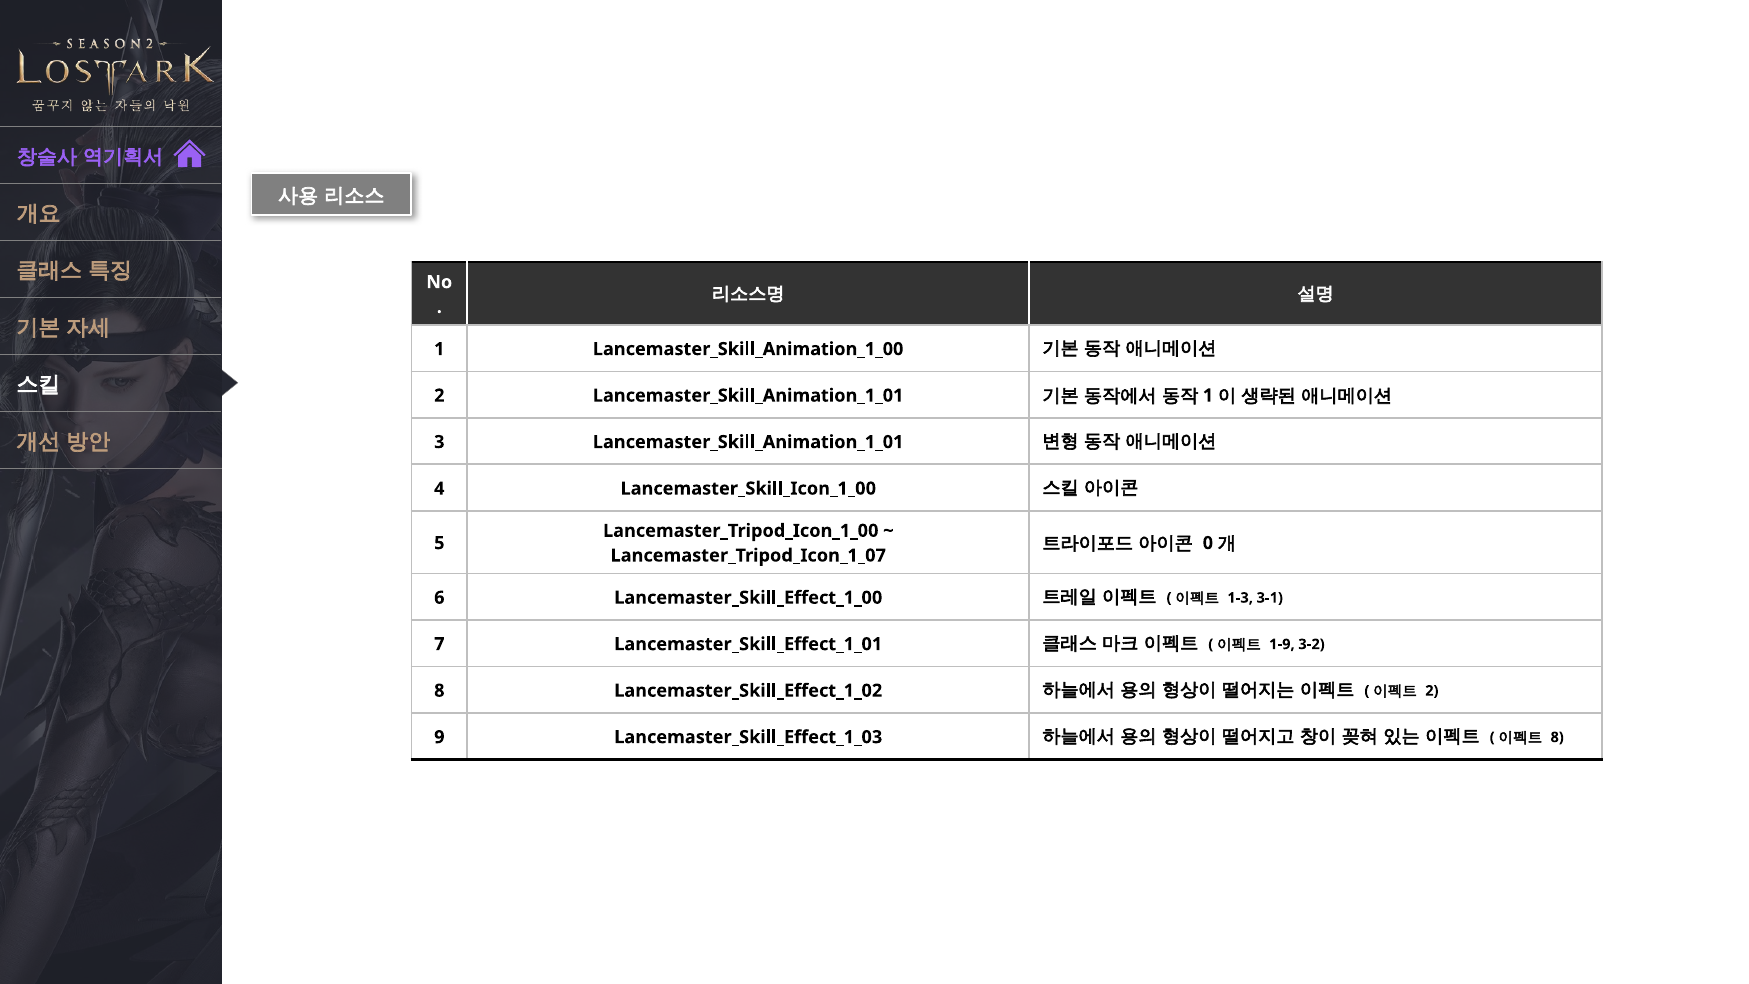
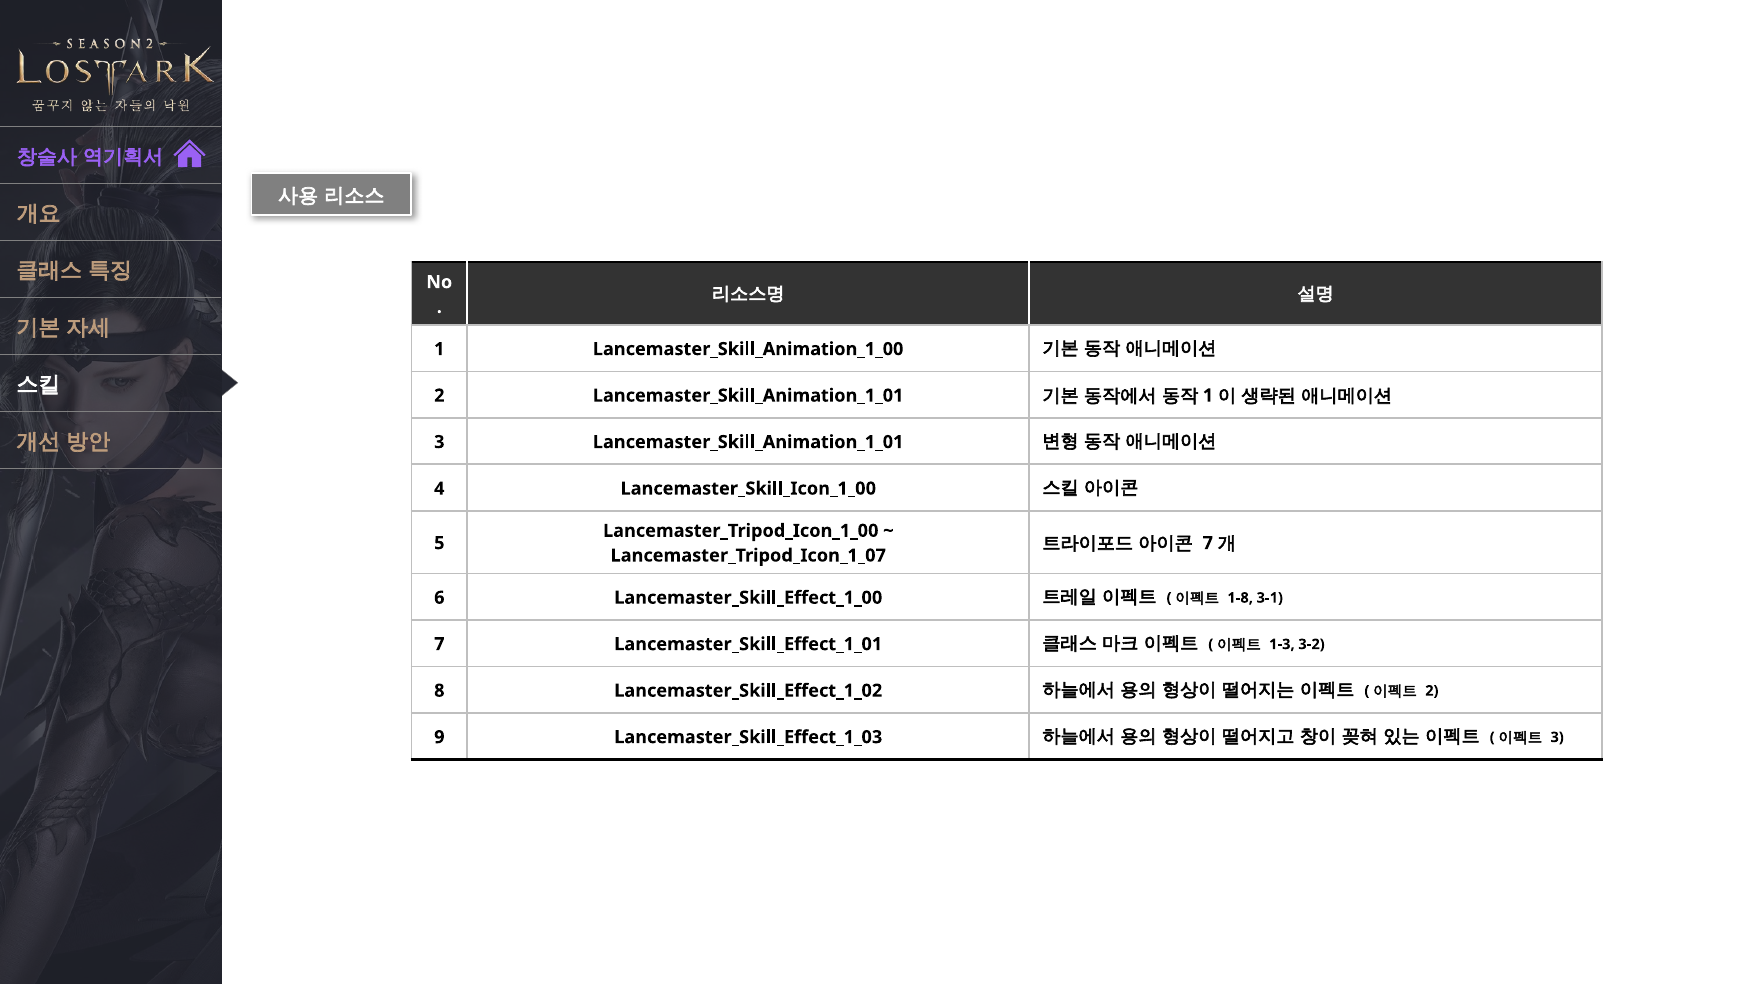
0 at (1208, 543): 0 -> 7
1-3: 1-3 -> 1-8
1-9: 1-9 -> 1-3
8 at (1557, 737): 8 -> 3
